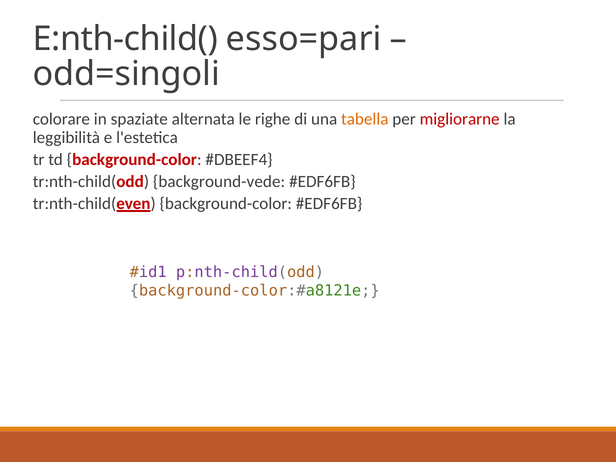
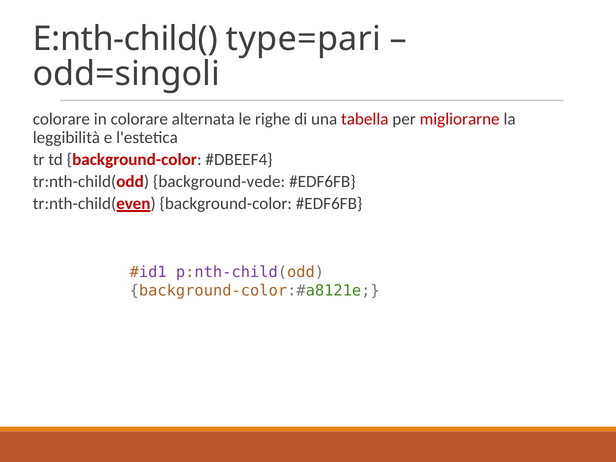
esso=pari: esso=pari -> type=pari
in spaziate: spaziate -> colorare
tabella colour: orange -> red
